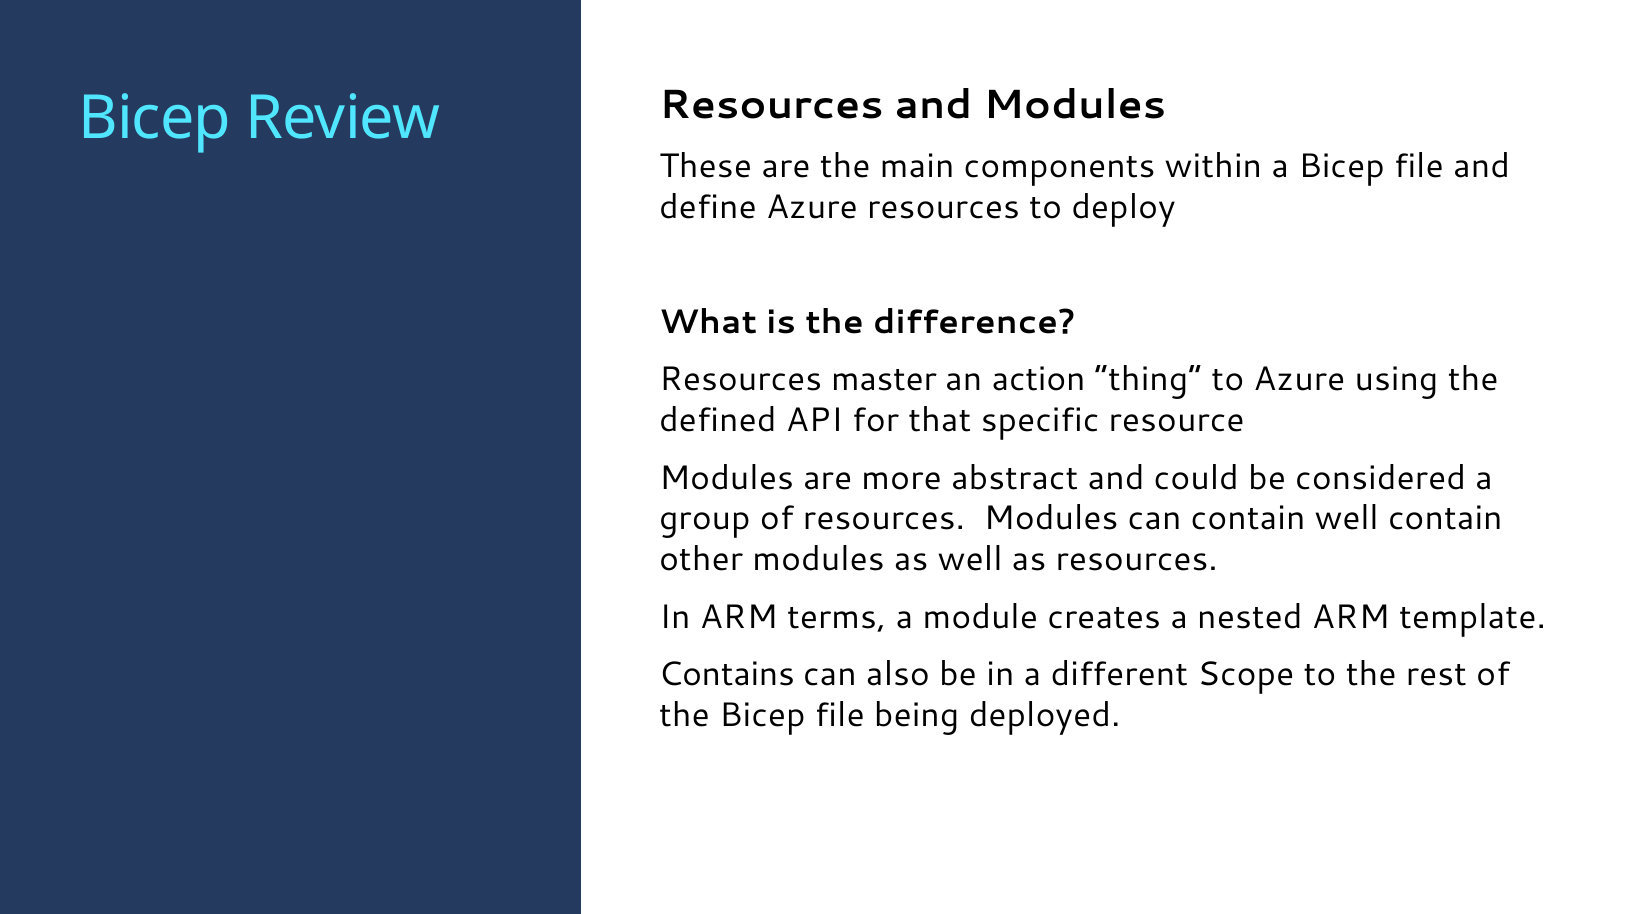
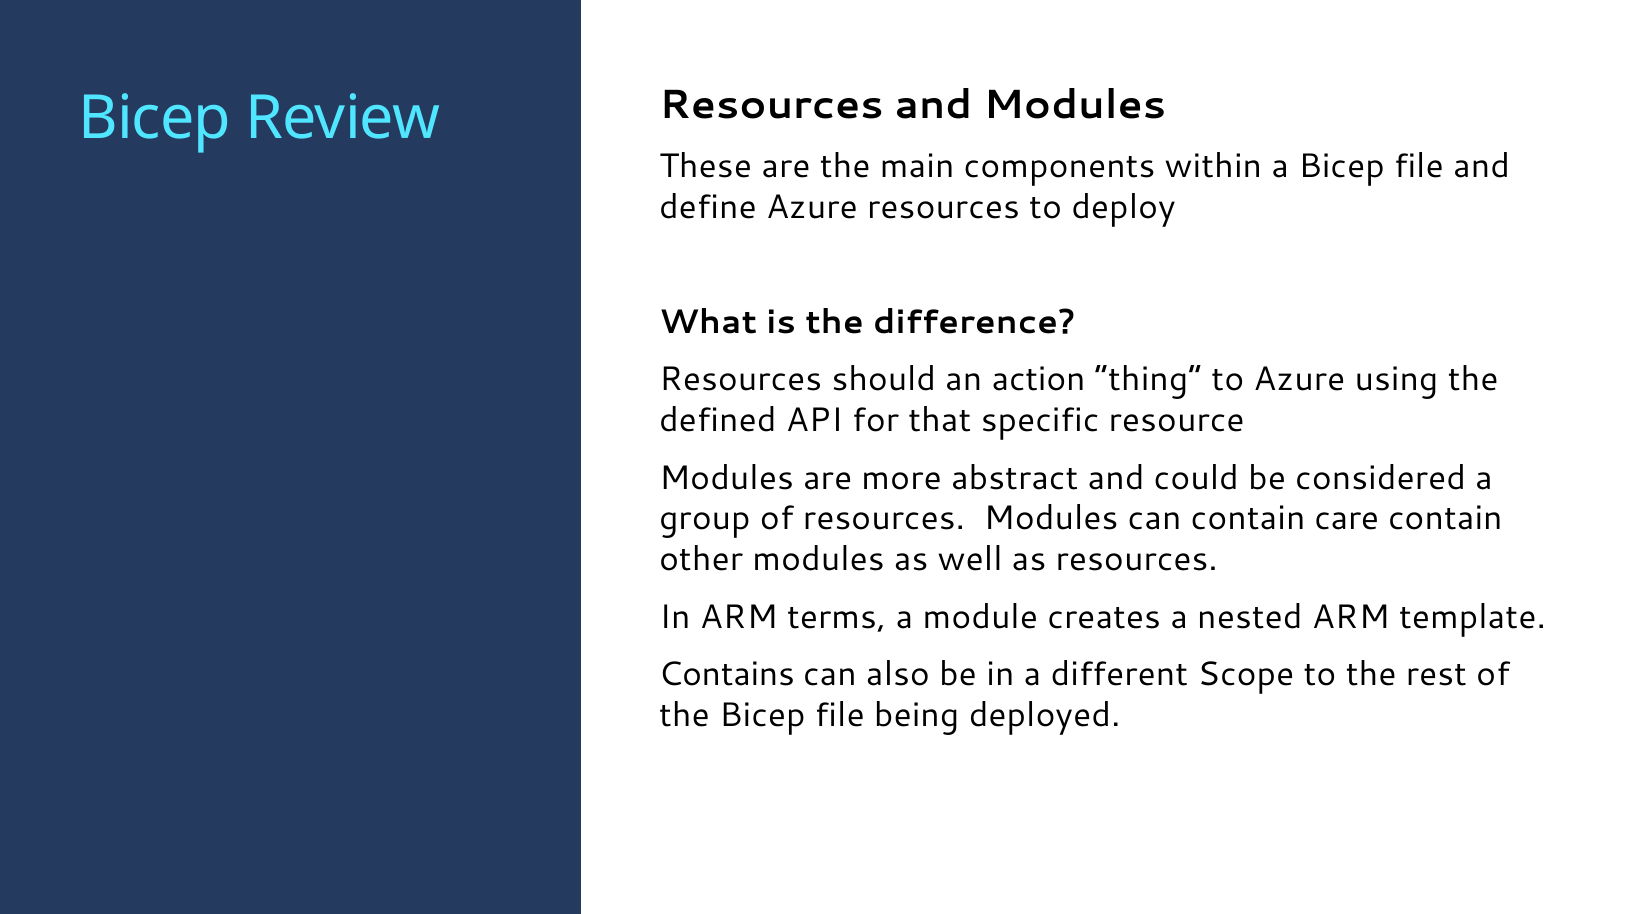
master: master -> should
contain well: well -> care
